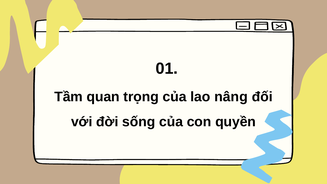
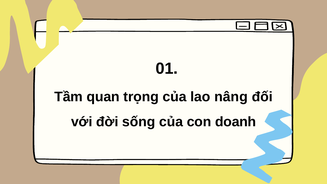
quyền: quyền -> doanh
